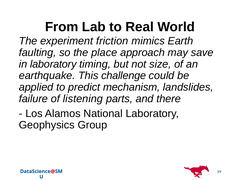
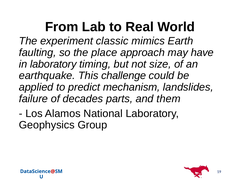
friction: friction -> classic
save: save -> have
listening: listening -> decades
there: there -> them
